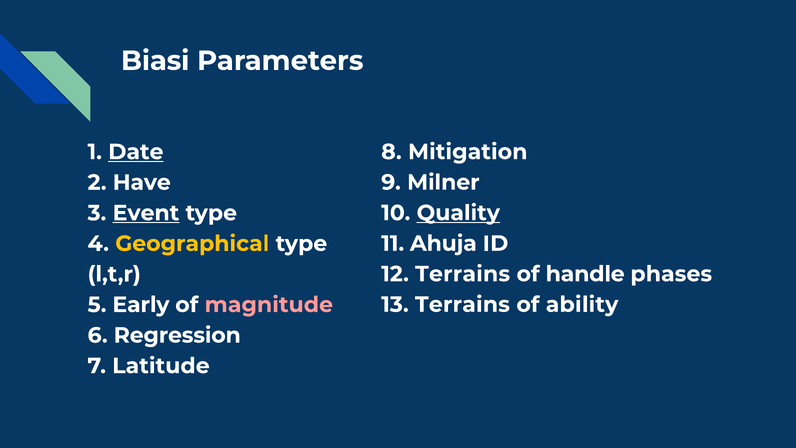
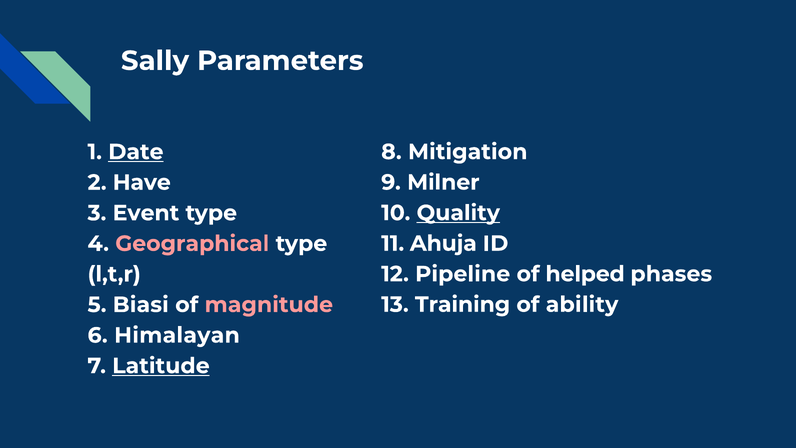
Biasi: Biasi -> Sally
Event underline: present -> none
Geographical colour: yellow -> pink
12 Terrains: Terrains -> Pipeline
handle: handle -> helped
13 Terrains: Terrains -> Training
Early: Early -> Biasi
Regression: Regression -> Himalayan
Latitude underline: none -> present
